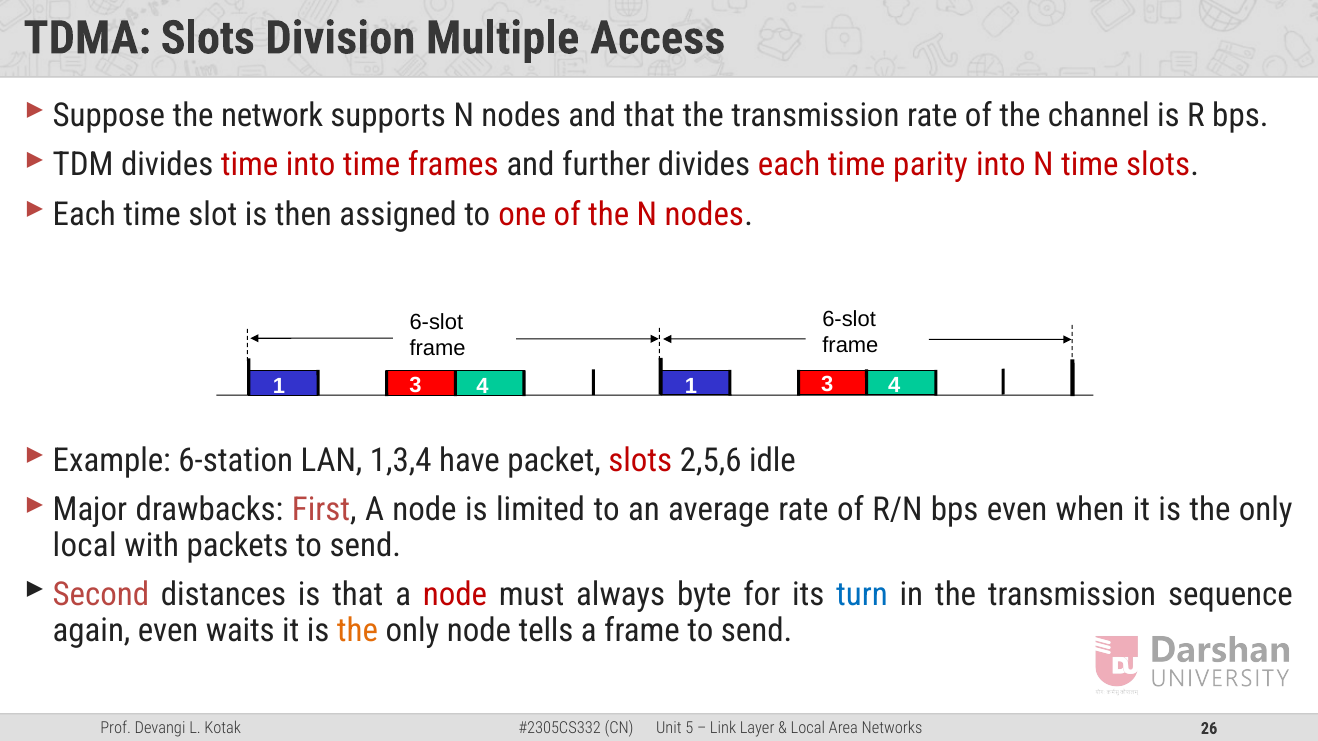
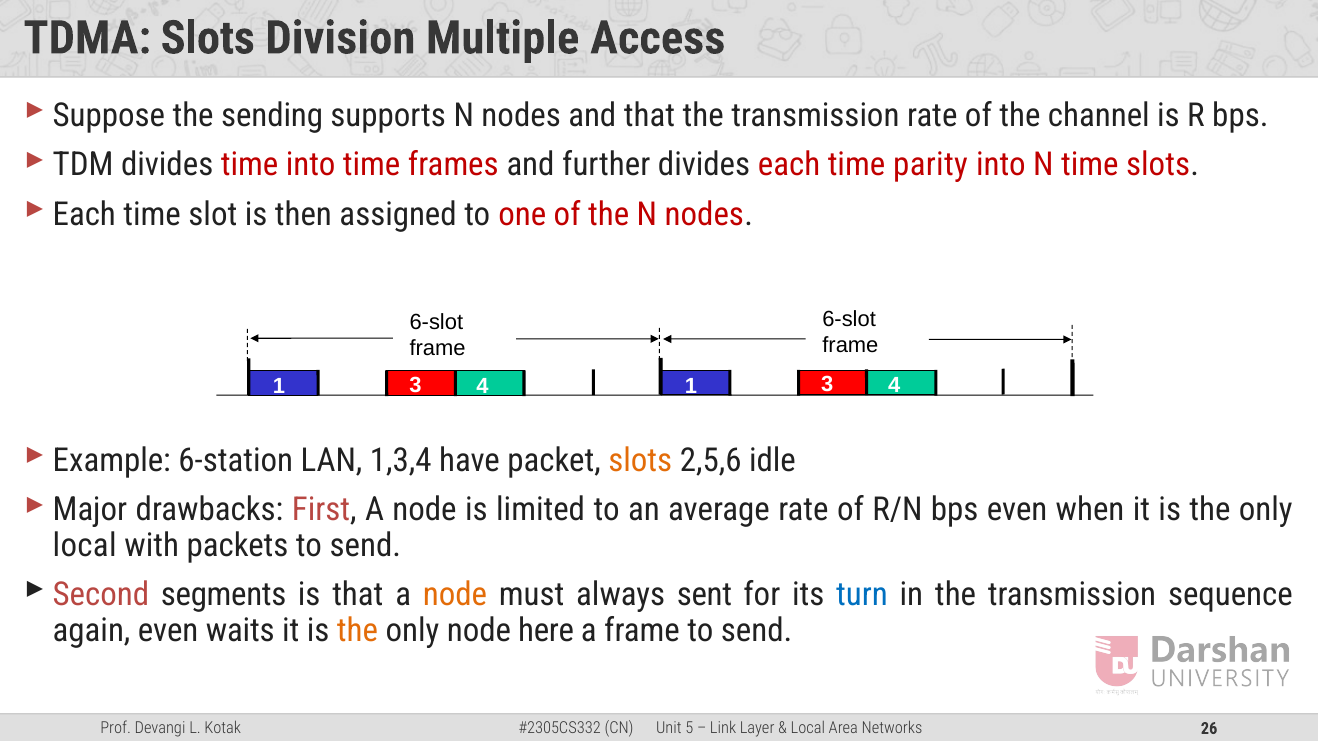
network: network -> sending
slots at (640, 461) colour: red -> orange
distances: distances -> segments
node at (455, 595) colour: red -> orange
byte: byte -> sent
tells: tells -> here
